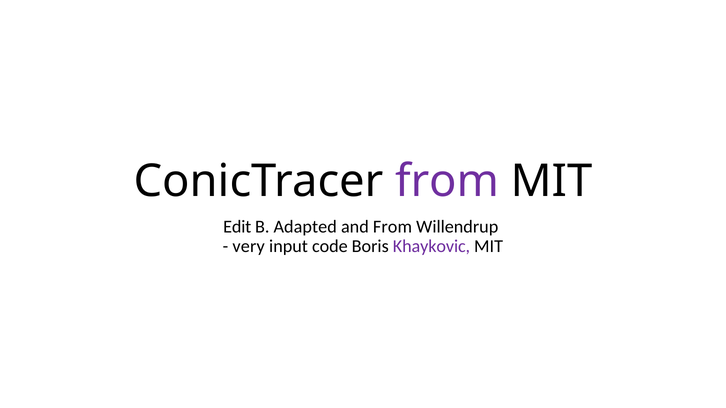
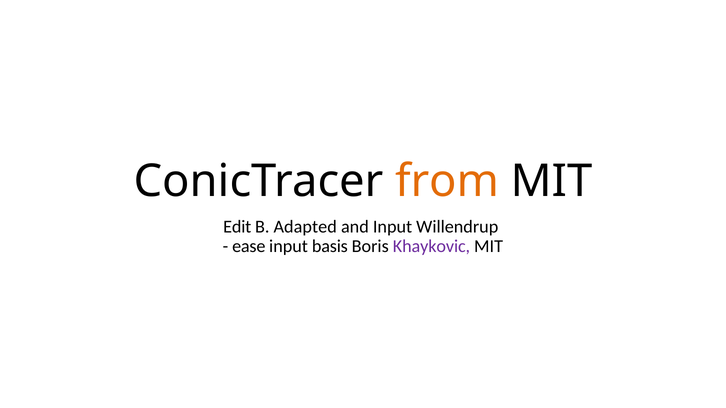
from at (447, 181) colour: purple -> orange
and From: From -> Input
very: very -> ease
code: code -> basis
